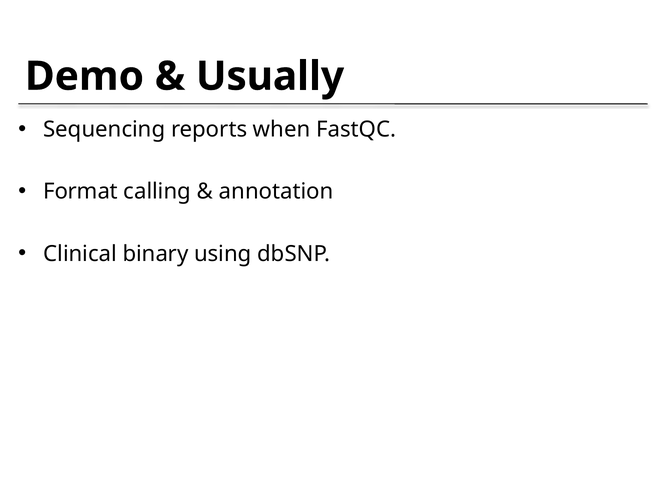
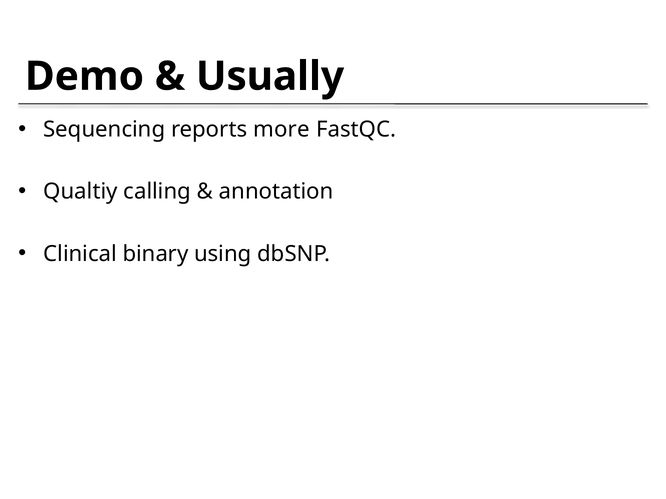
when: when -> more
Format: Format -> Qualtiy
